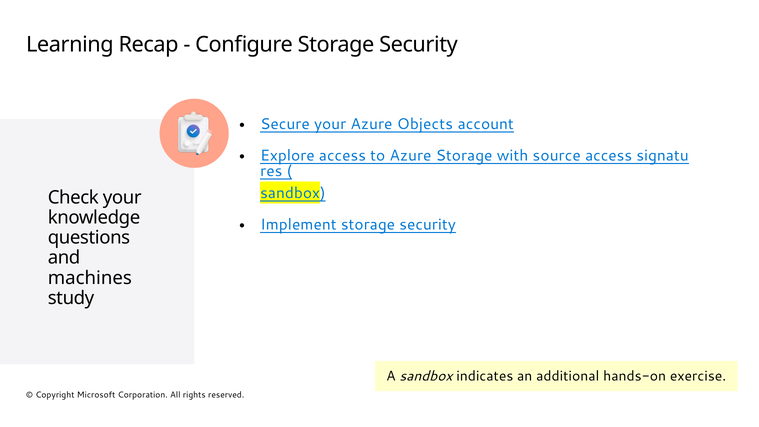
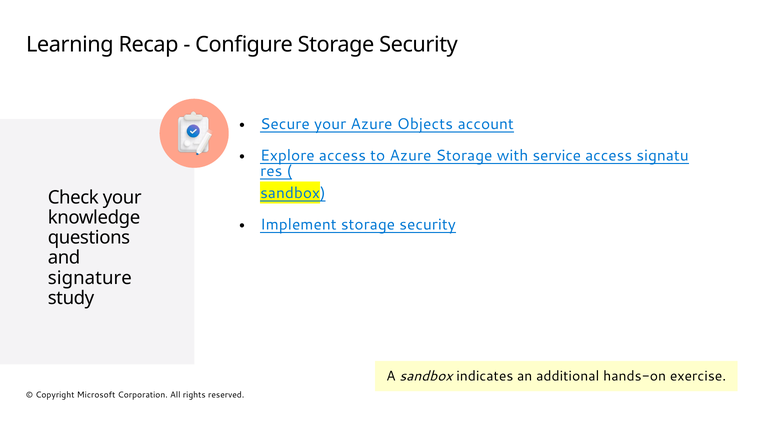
source: source -> service
machines: machines -> signature
